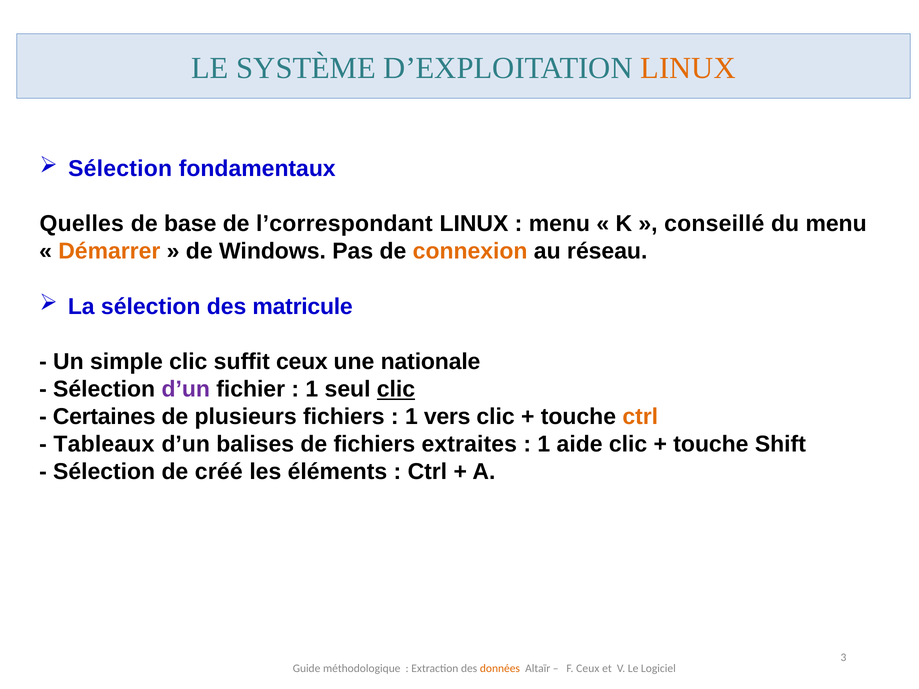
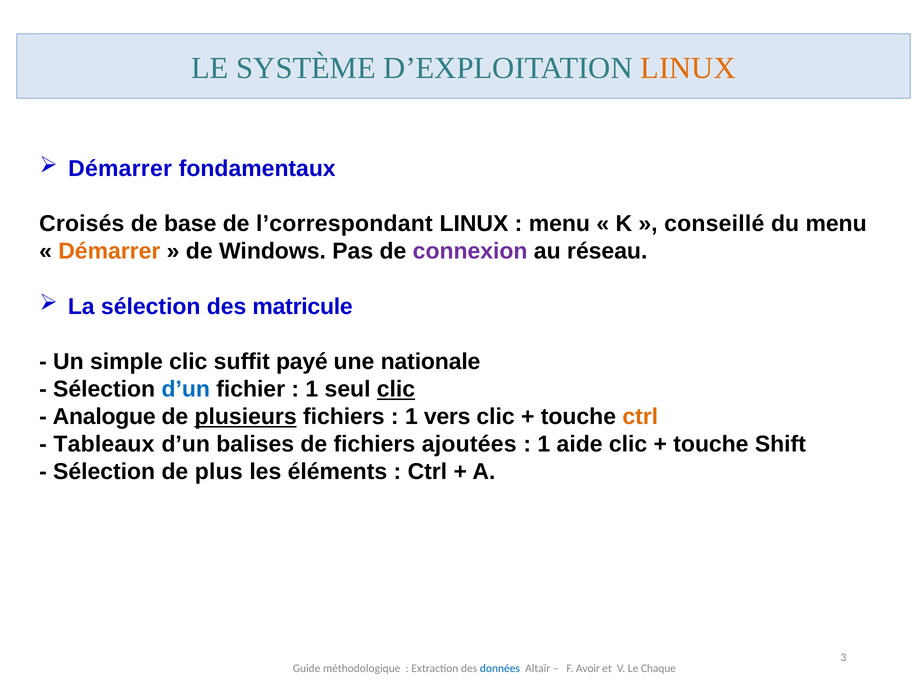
Sélection at (120, 169): Sélection -> Démarrer
Quelles: Quelles -> Croisés
connexion colour: orange -> purple
suffit ceux: ceux -> payé
d’un at (186, 389) colour: purple -> blue
Certaines: Certaines -> Analogue
plusieurs underline: none -> present
extraites: extraites -> ajoutées
créé: créé -> plus
données colour: orange -> blue
F Ceux: Ceux -> Avoir
Logiciel: Logiciel -> Chaque
